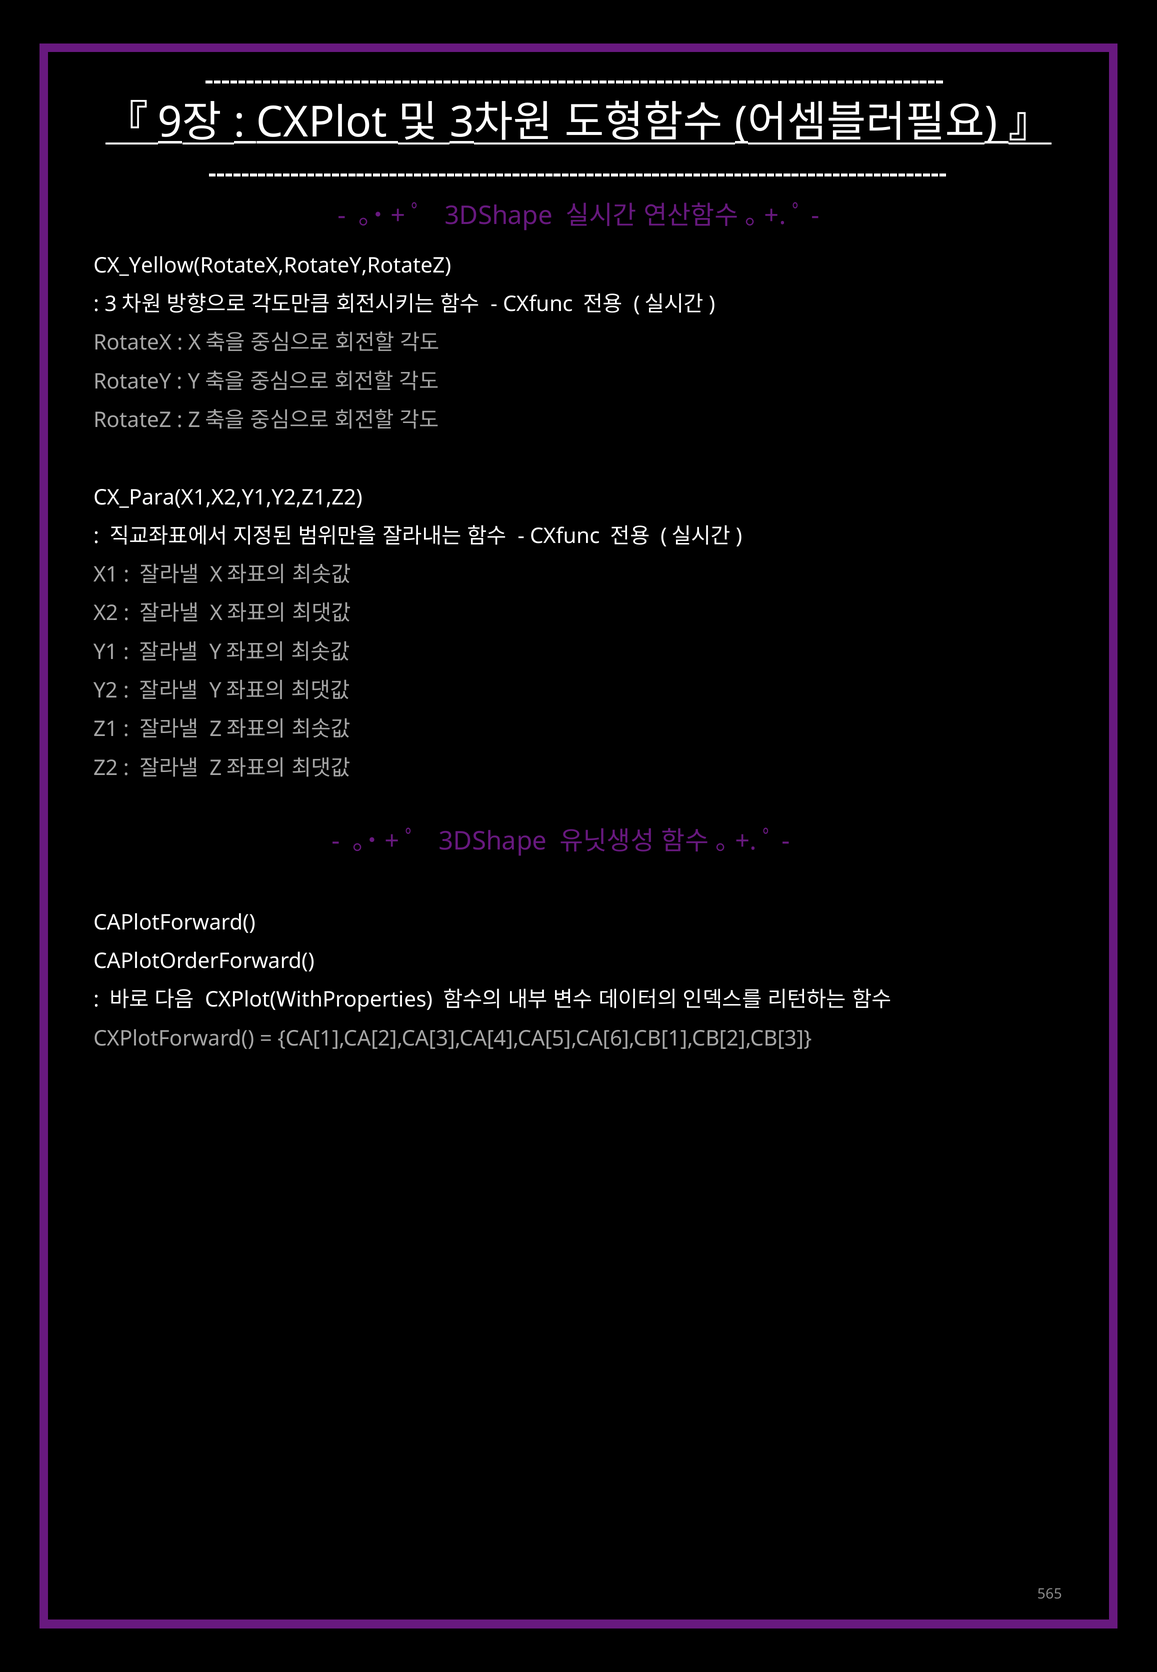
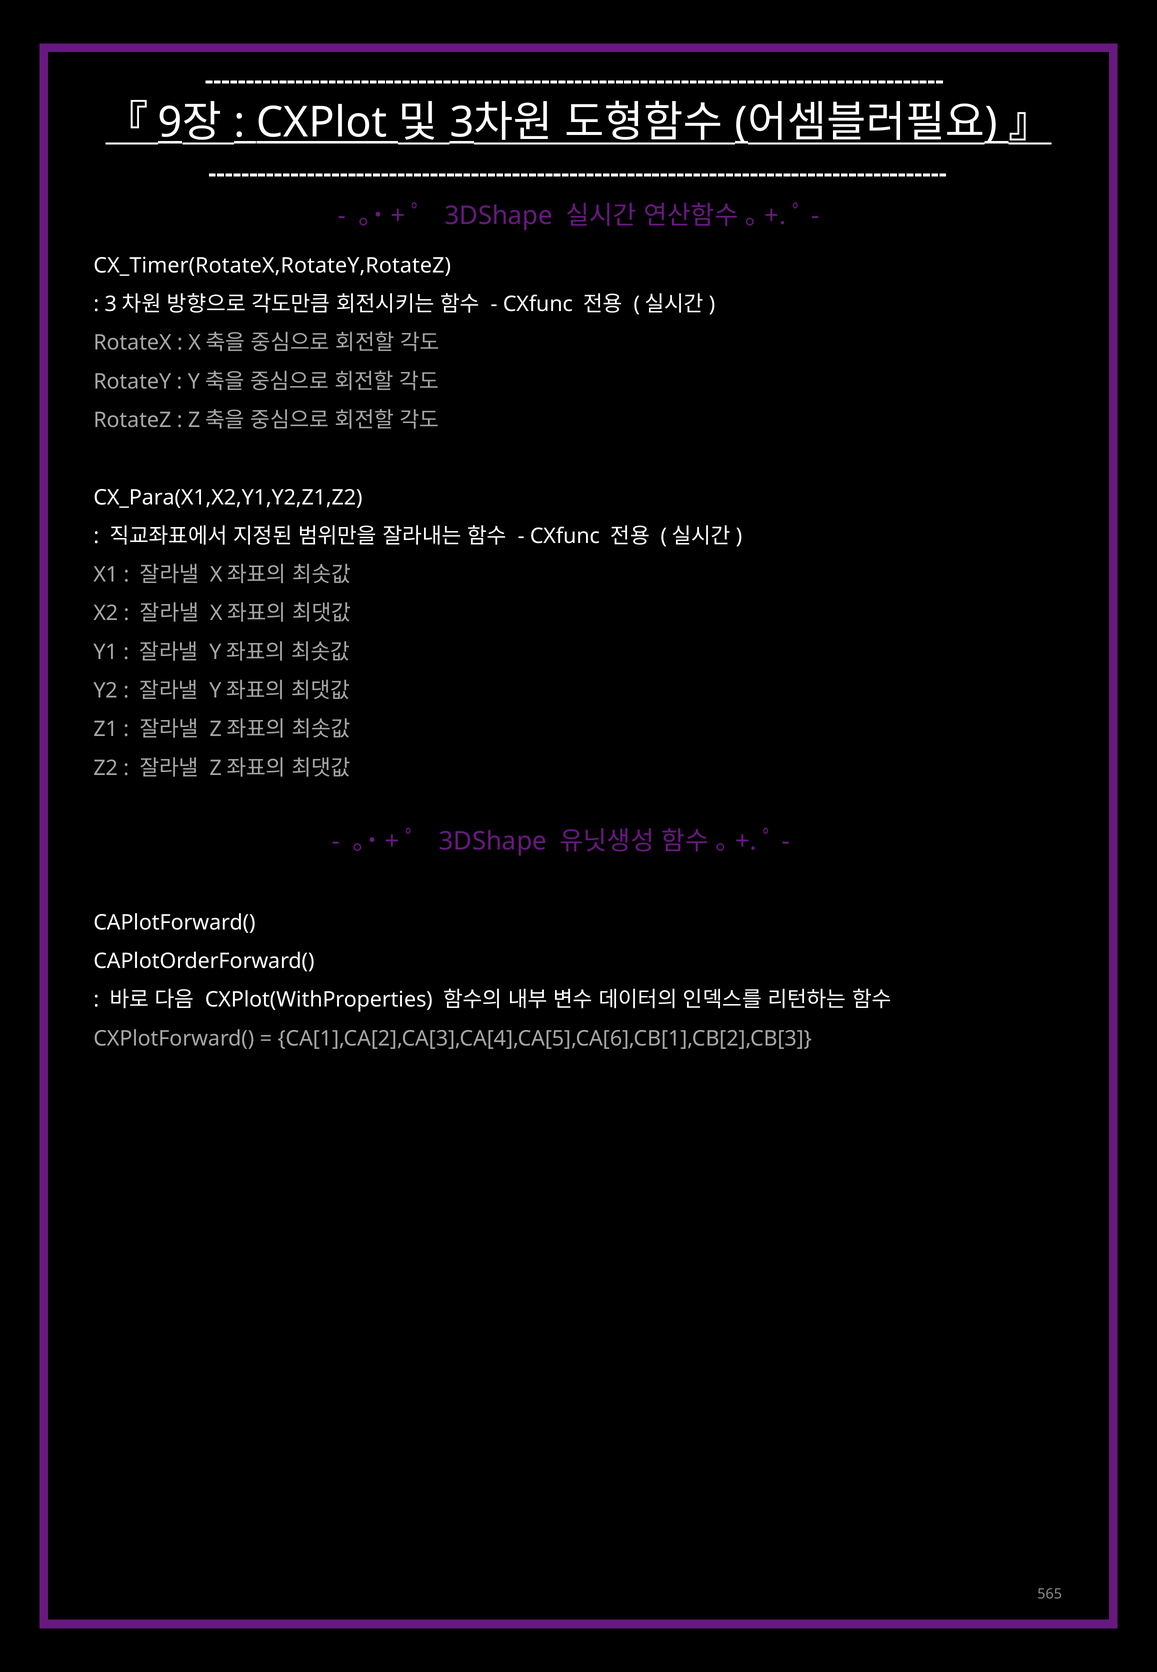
CX_Yellow(RotateX,RotateY,RotateZ: CX_Yellow(RotateX,RotateY,RotateZ -> CX_Timer(RotateX,RotateY,RotateZ
